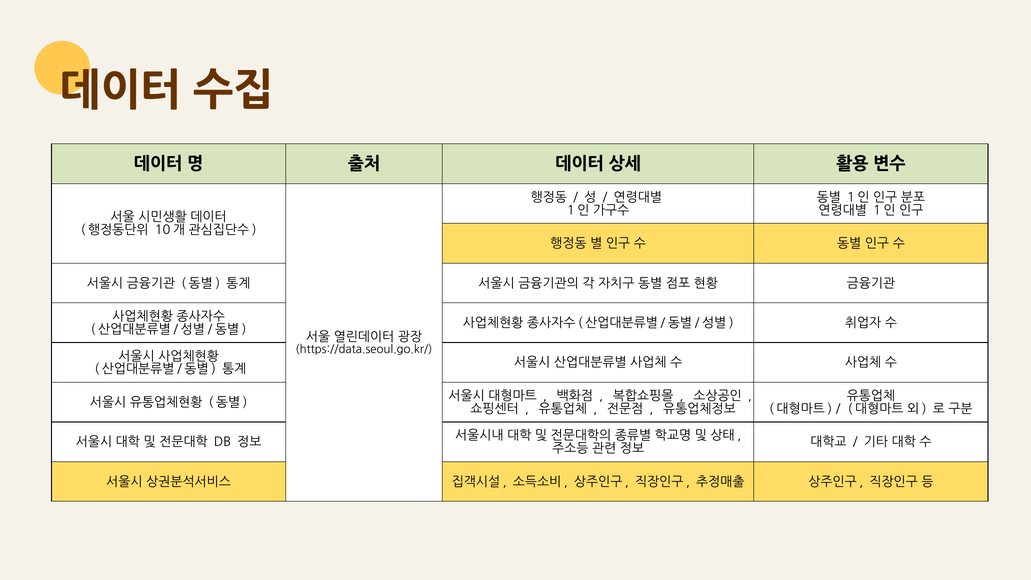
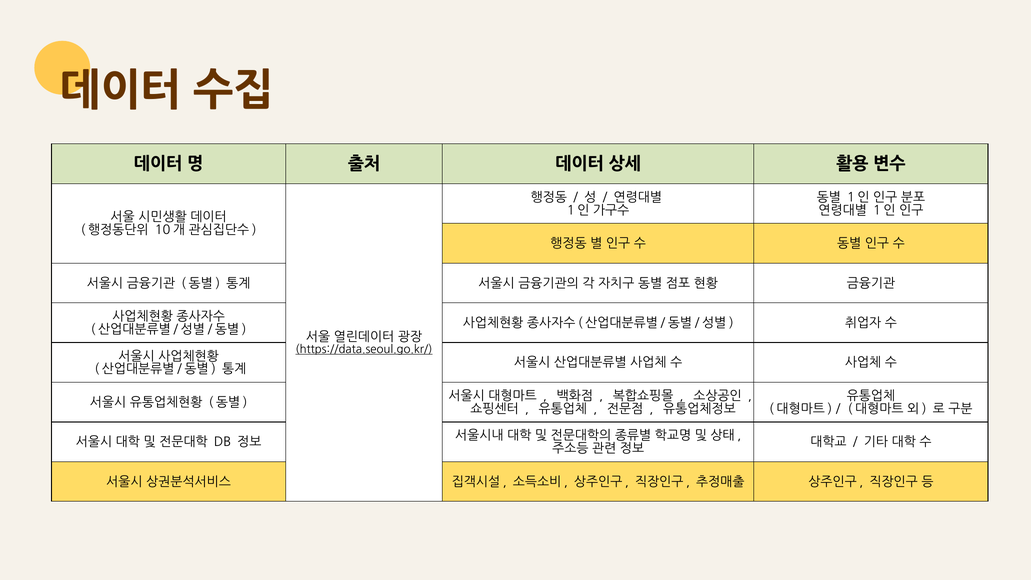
https://data.seoul.go.kr/ underline: none -> present
